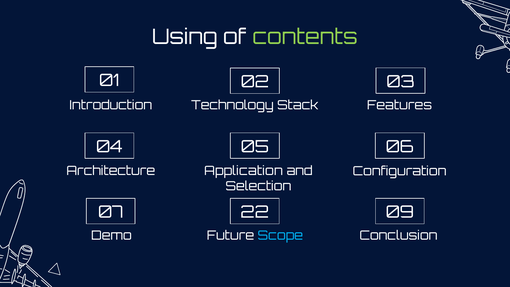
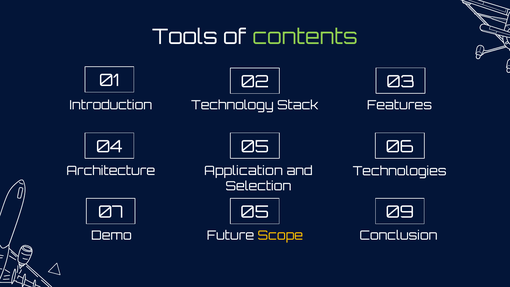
Using: Using -> Tools
Configuration: Configuration -> Technologies
07 22: 22 -> 05
Scope colour: light blue -> yellow
